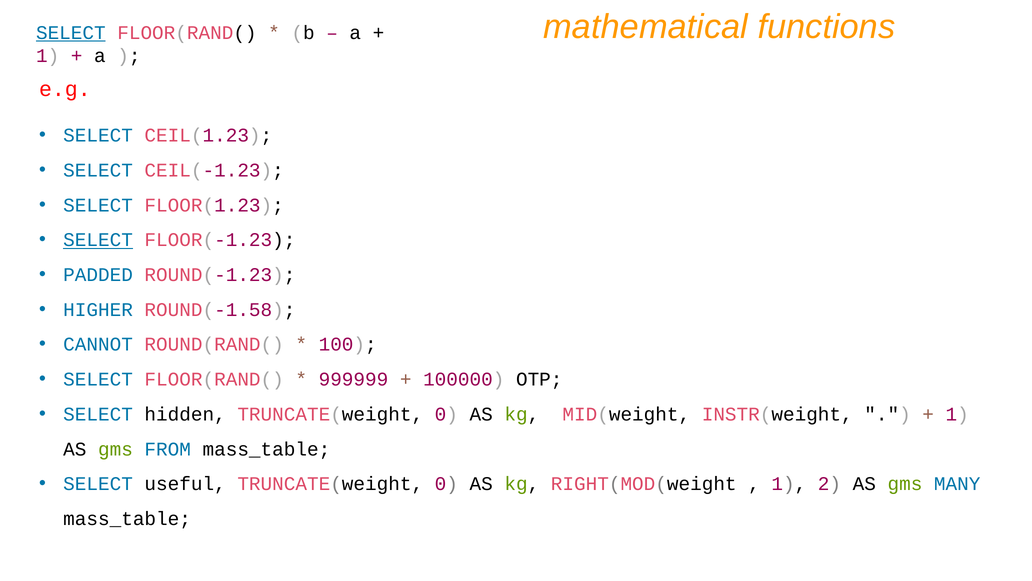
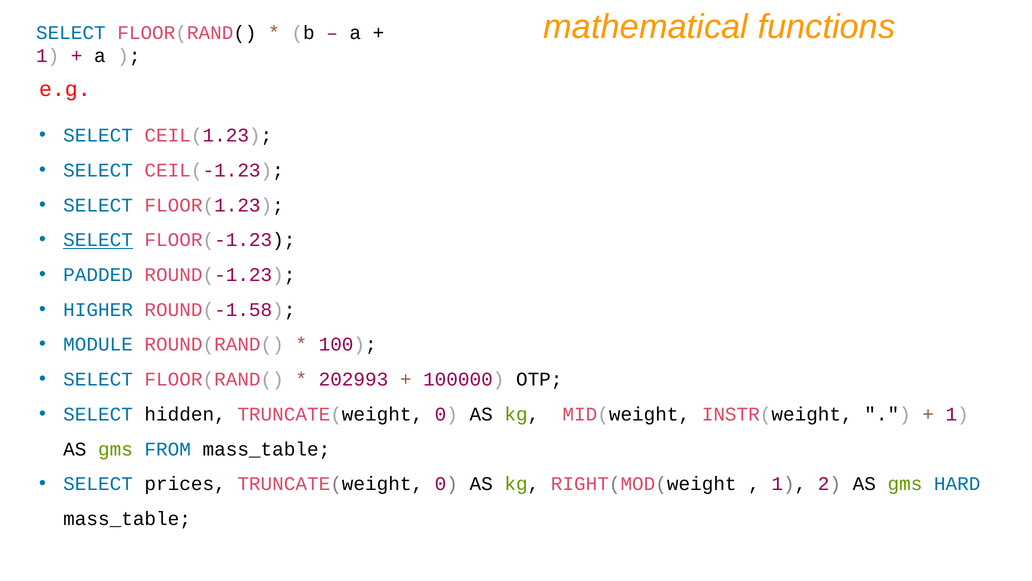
SELECT at (71, 33) underline: present -> none
CANNOT: CANNOT -> MODULE
999999: 999999 -> 202993
useful: useful -> prices
MANY: MANY -> HARD
